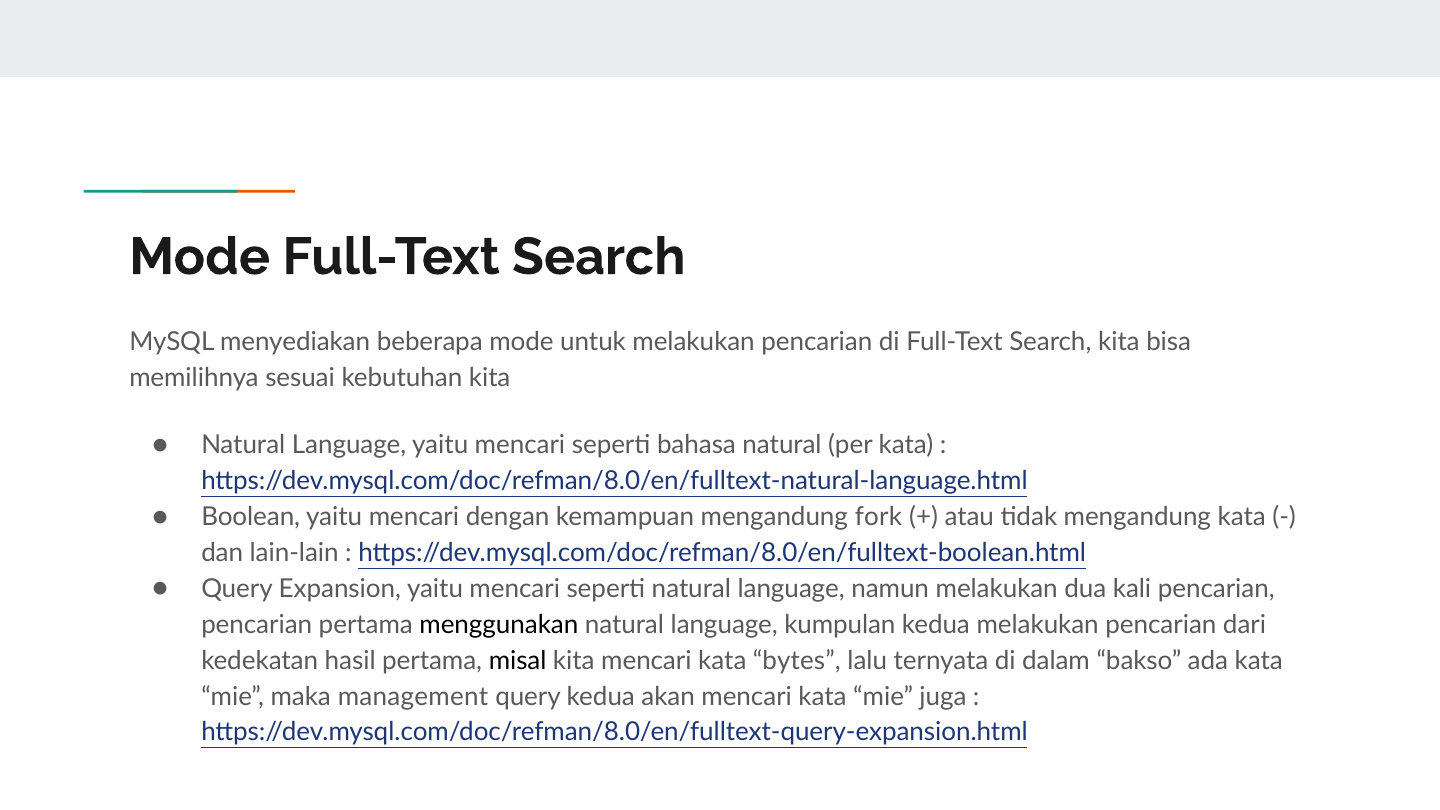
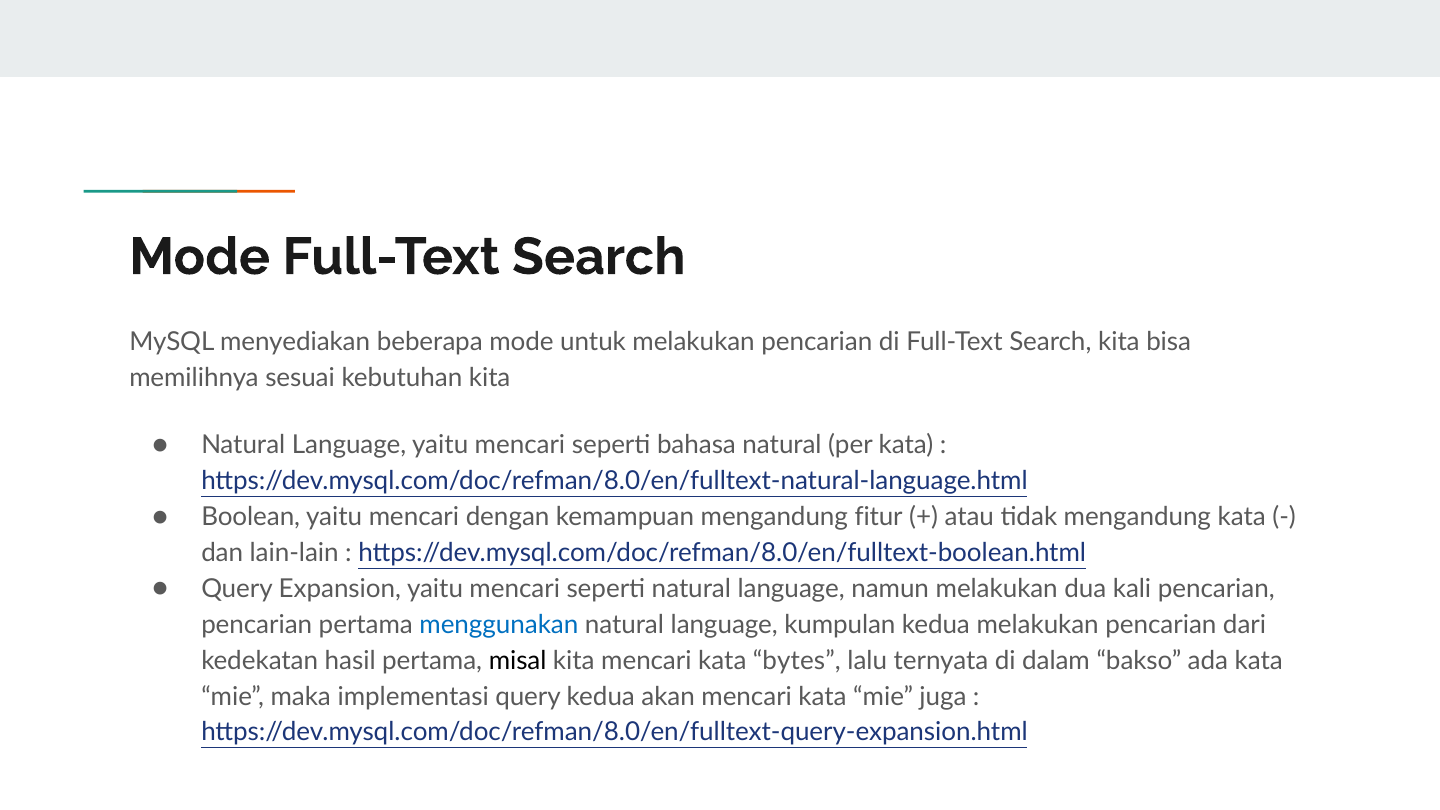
fork: fork -> fitur
menggunakan colour: black -> blue
management: management -> implementasi
